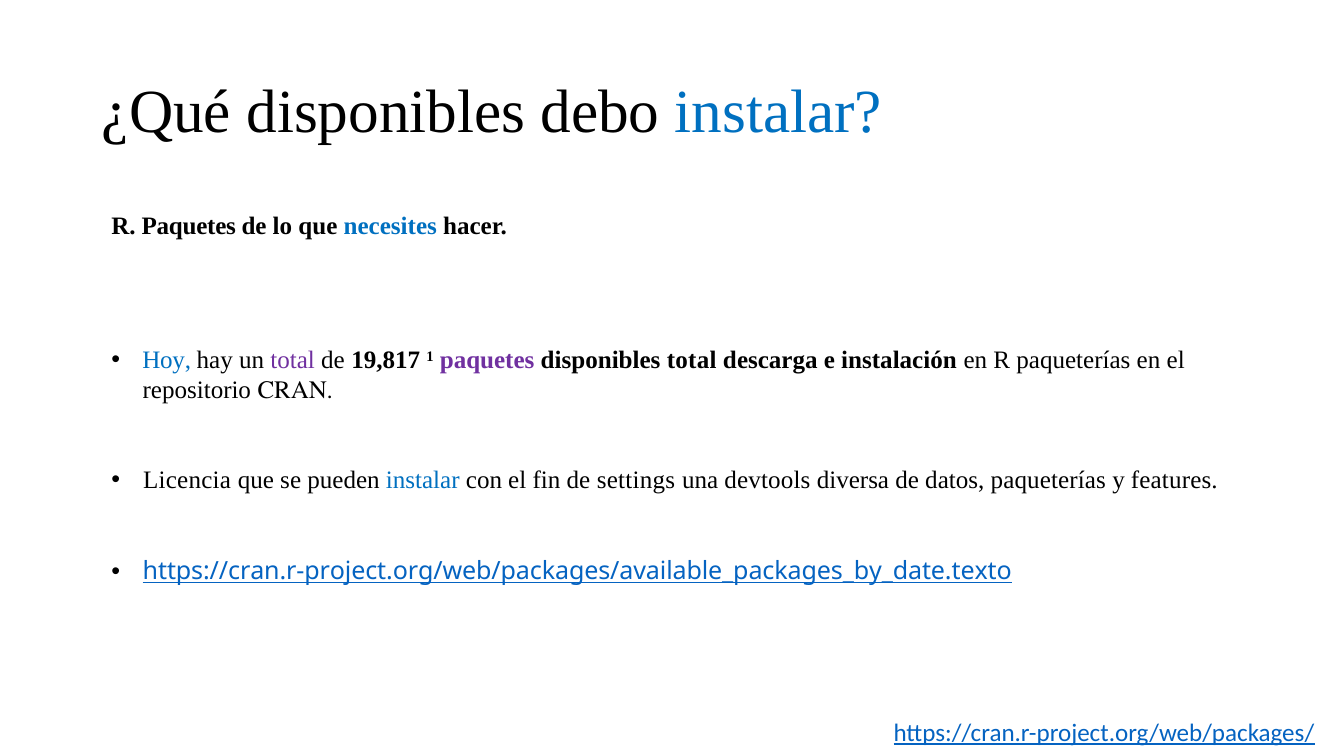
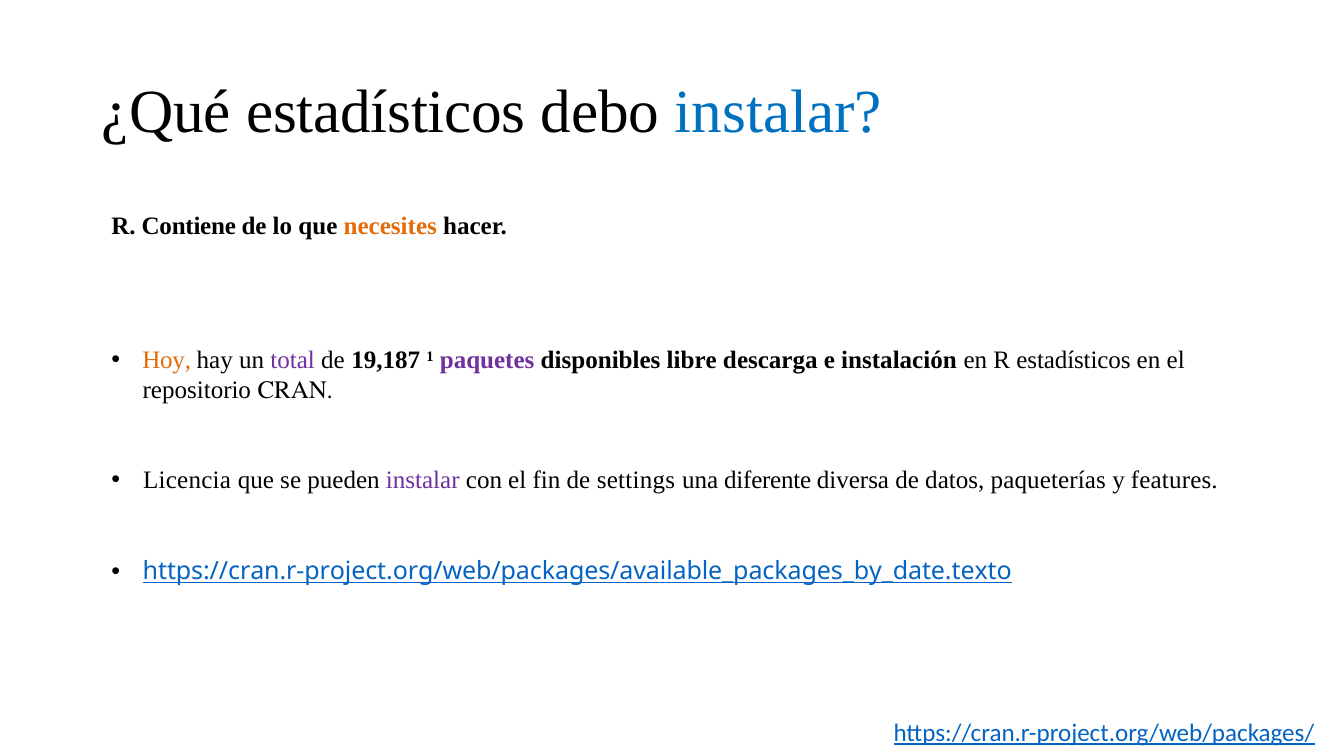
¿Qué disponibles: disponibles -> estadísticos
R Paquetes: Paquetes -> Contiene
necesites colour: blue -> orange
Hoy colour: blue -> orange
19,817: 19,817 -> 19,187
disponibles total: total -> libre
R paqueterías: paqueterías -> estadísticos
instalar at (423, 481) colour: blue -> purple
devtools: devtools -> diferente
